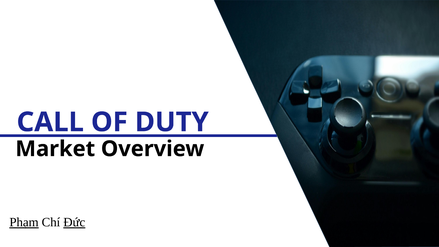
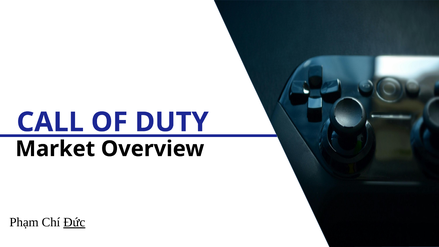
Phạm underline: present -> none
